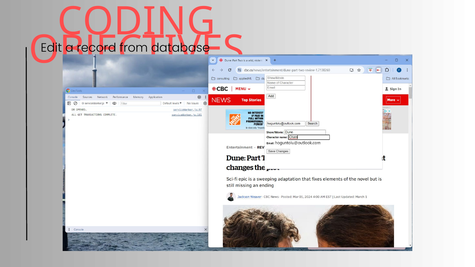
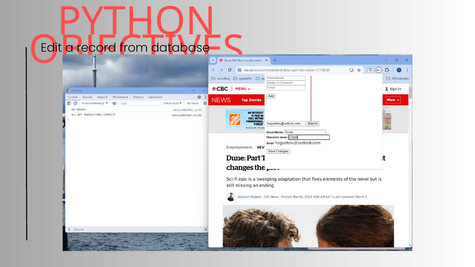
CODING: CODING -> PYTHON
